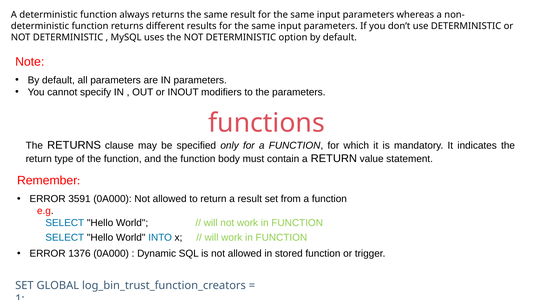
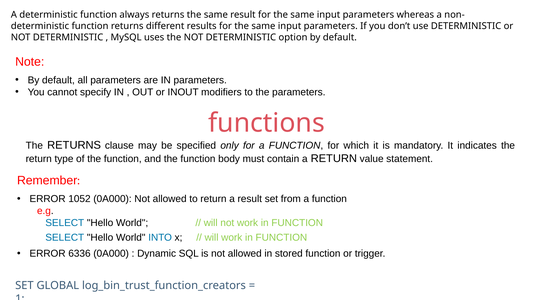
3591: 3591 -> 1052
1376: 1376 -> 6336
